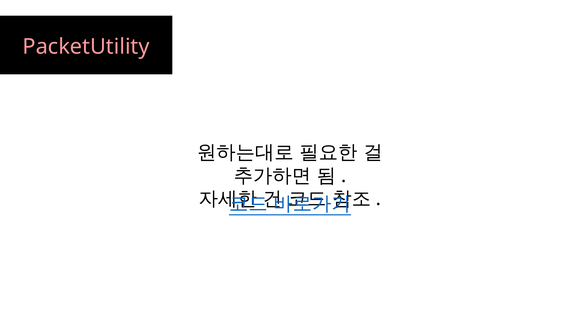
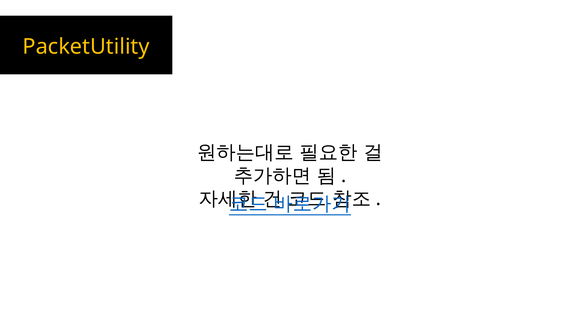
PacketUtility colour: pink -> yellow
